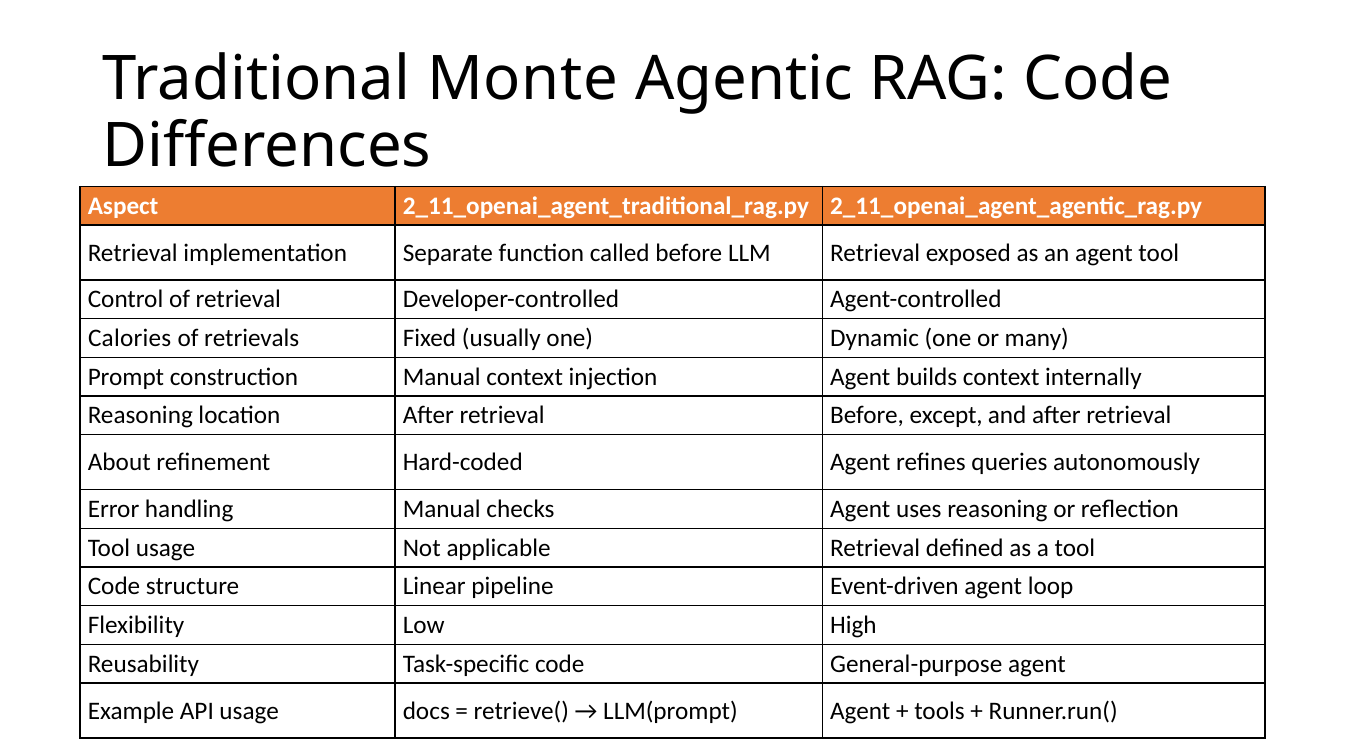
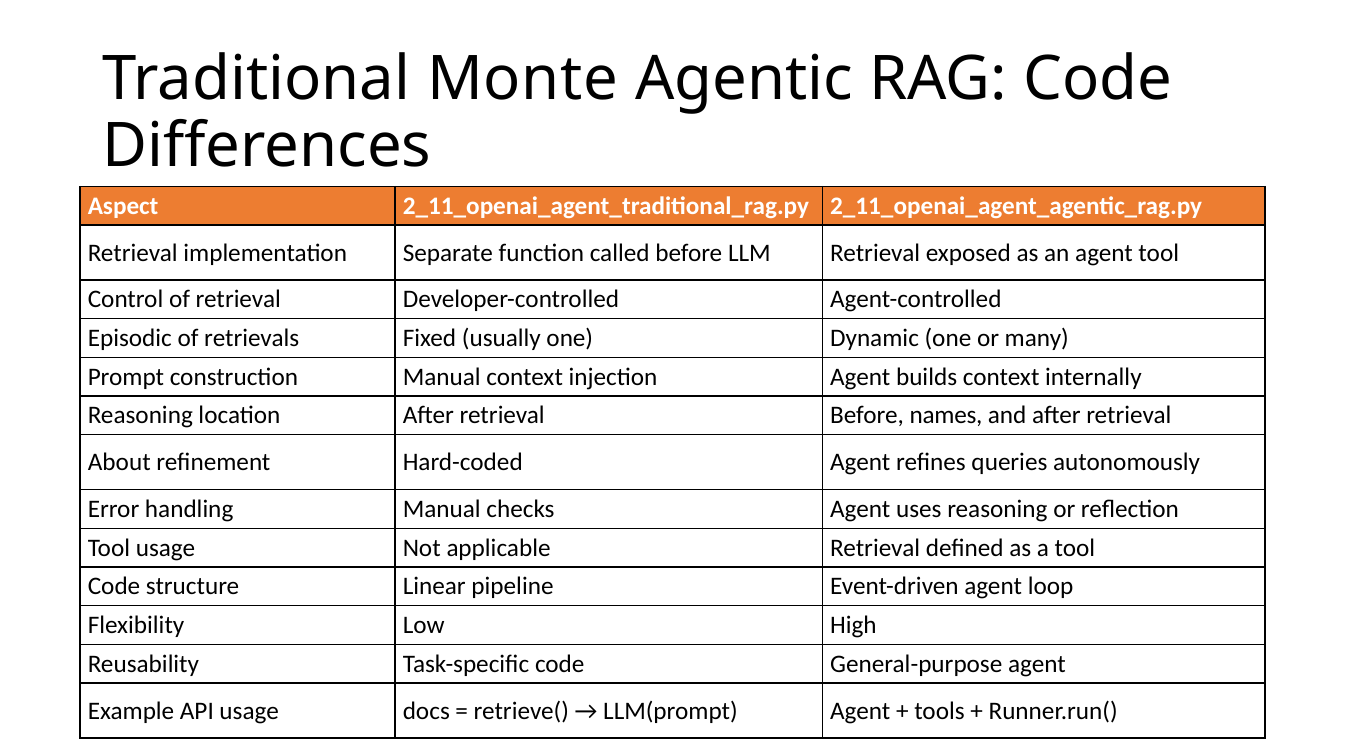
Calories: Calories -> Episodic
except: except -> names
